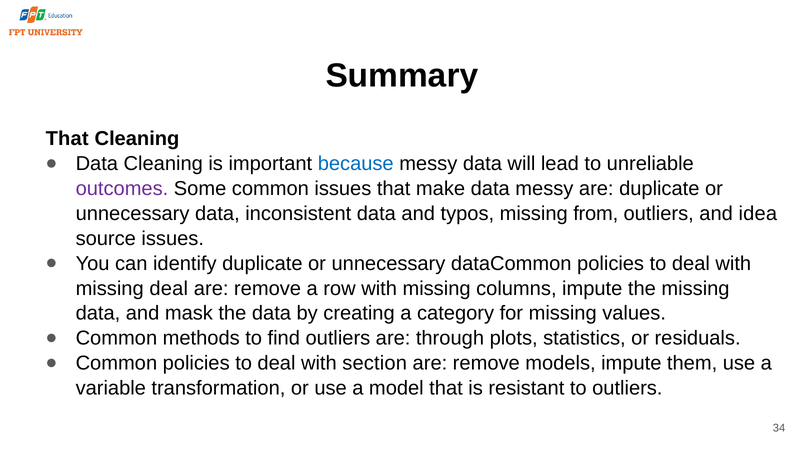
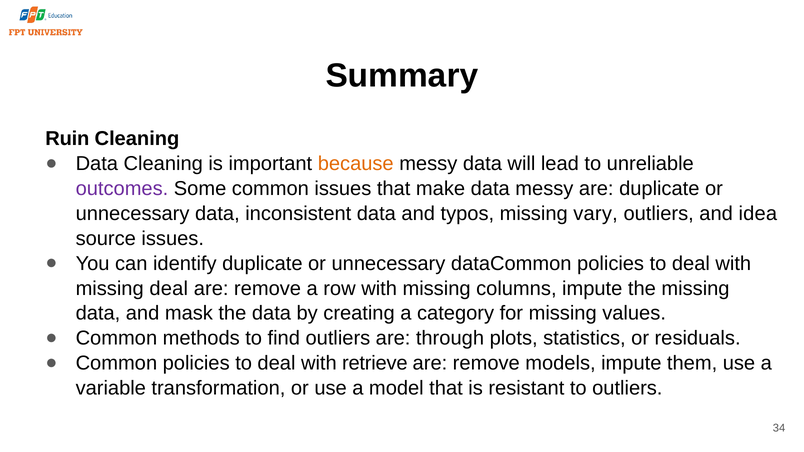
That at (67, 139): That -> Ruin
because colour: blue -> orange
from: from -> vary
section: section -> retrieve
